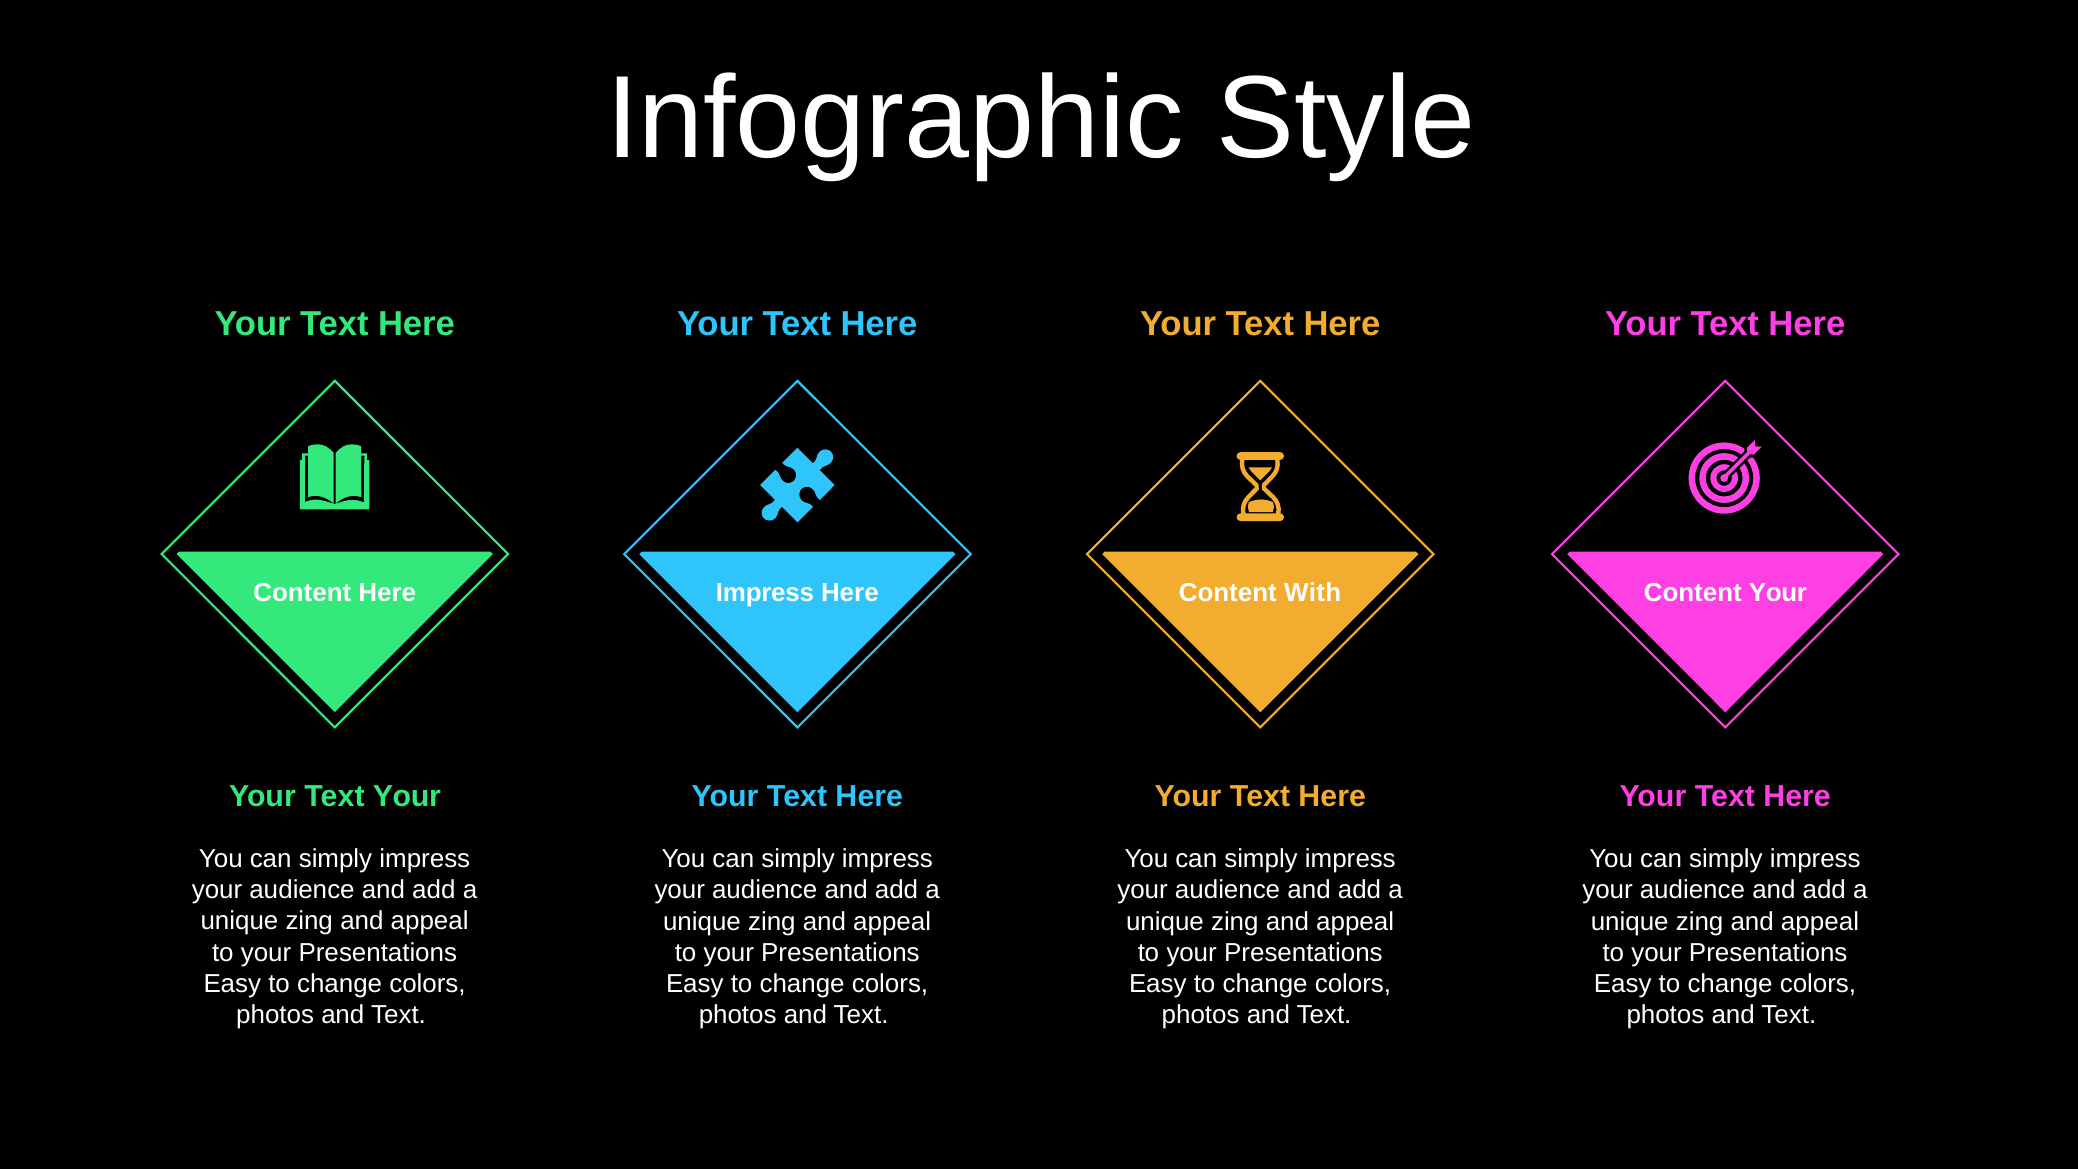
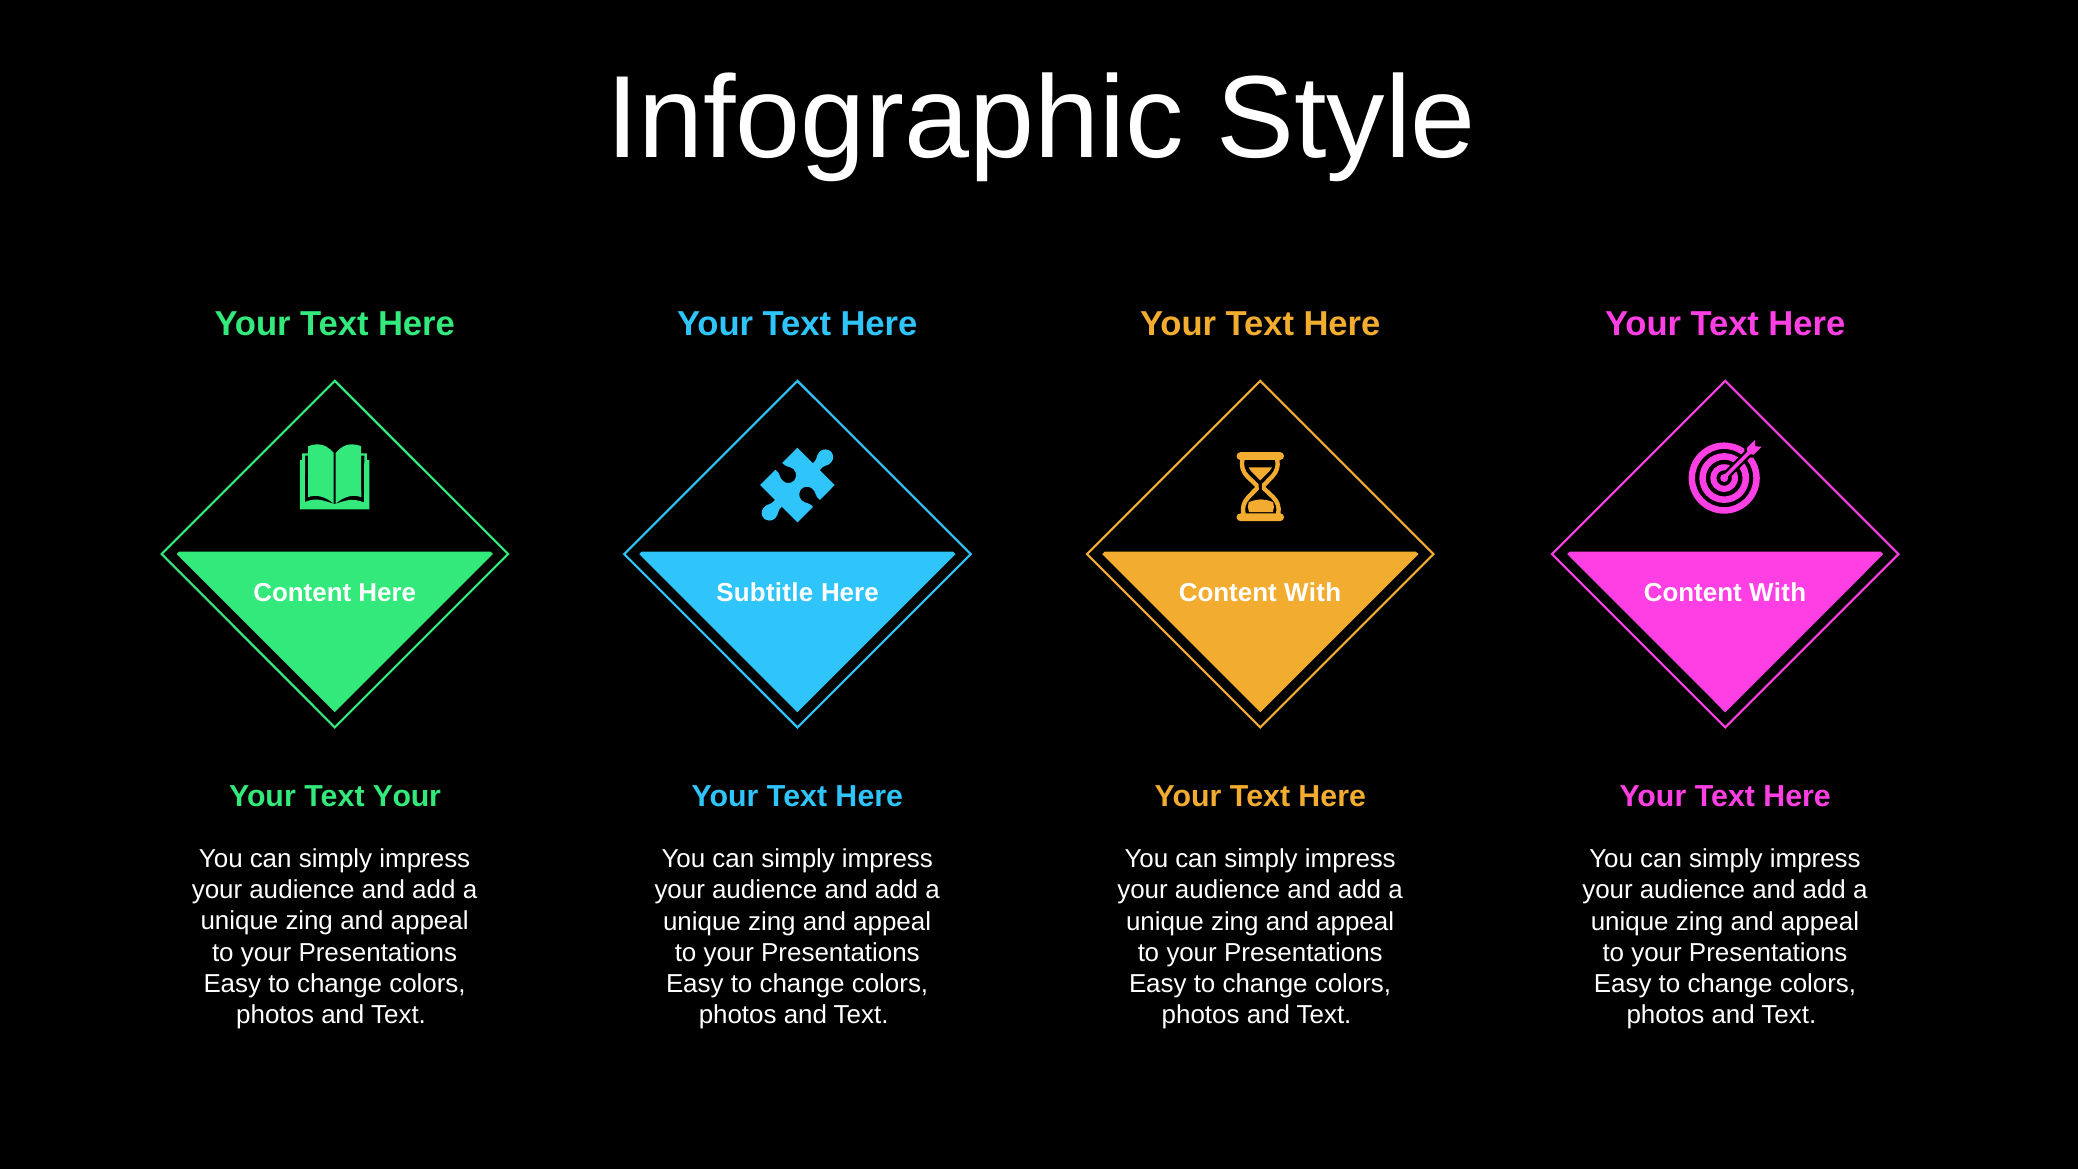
Impress at (765, 593): Impress -> Subtitle
Your at (1778, 593): Your -> With
